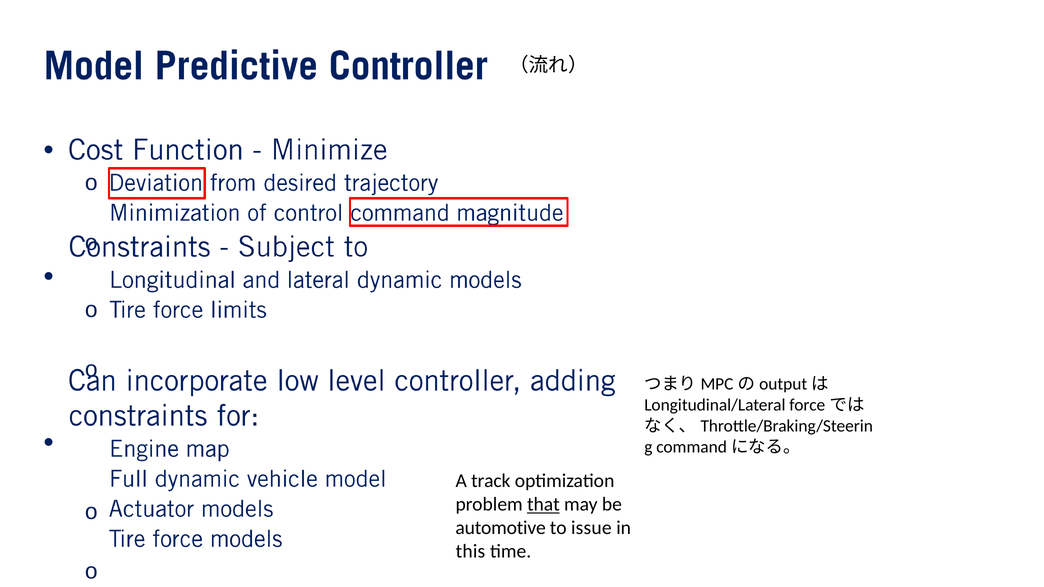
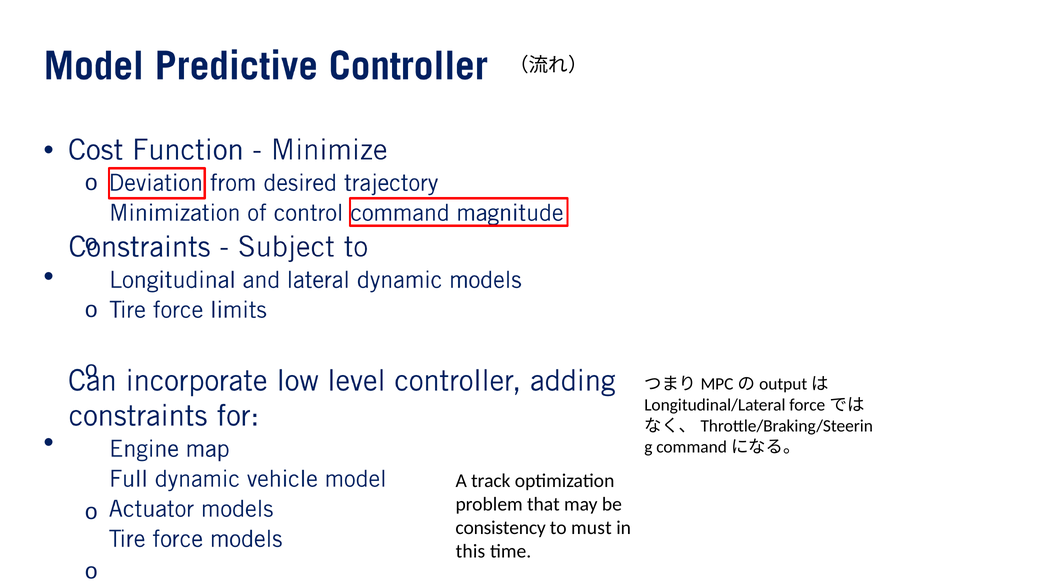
that underline: present -> none
automotive: automotive -> consistency
issue: issue -> must
